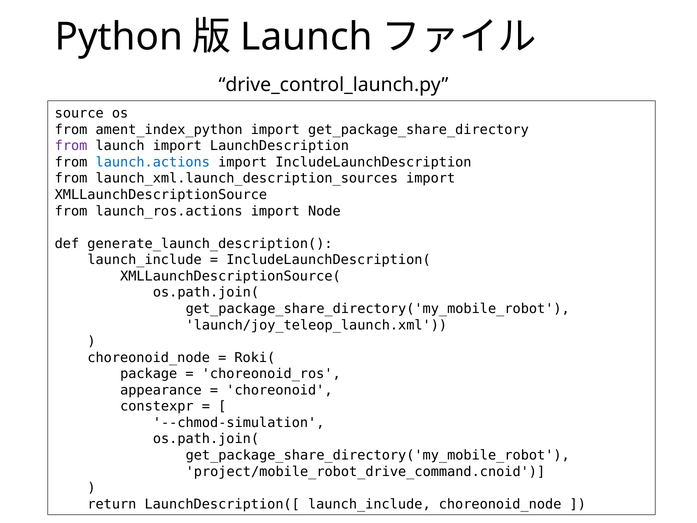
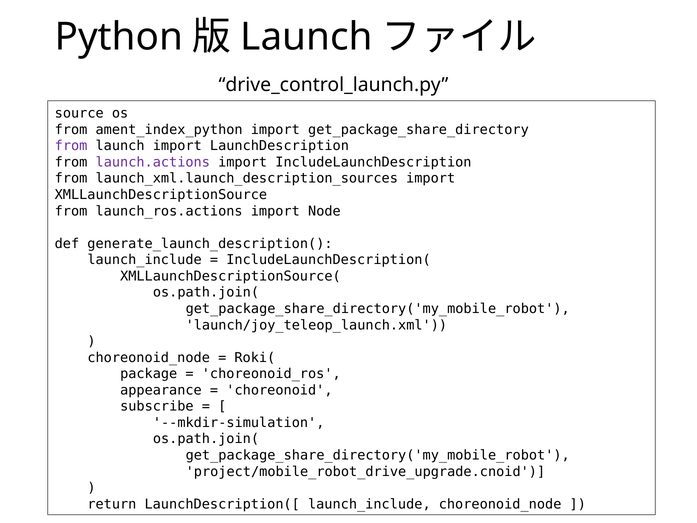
launch.actions colour: blue -> purple
constexpr: constexpr -> subscribe
--chmod-simulation: --chmod-simulation -> --mkdir-simulation
project/mobile_robot_drive_command.cnoid: project/mobile_robot_drive_command.cnoid -> project/mobile_robot_drive_upgrade.cnoid
